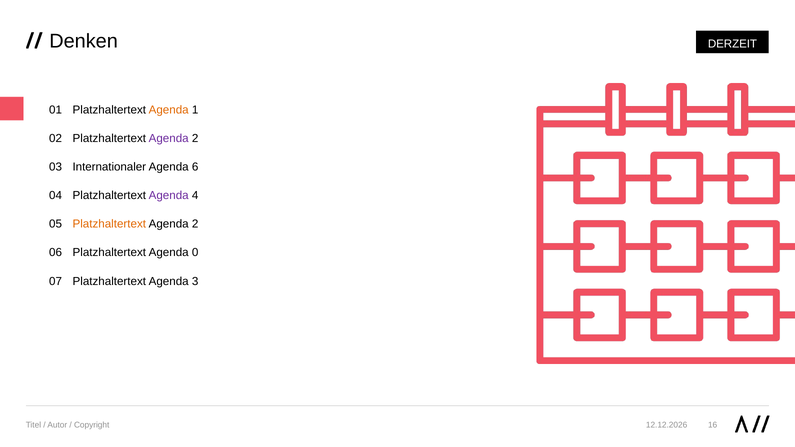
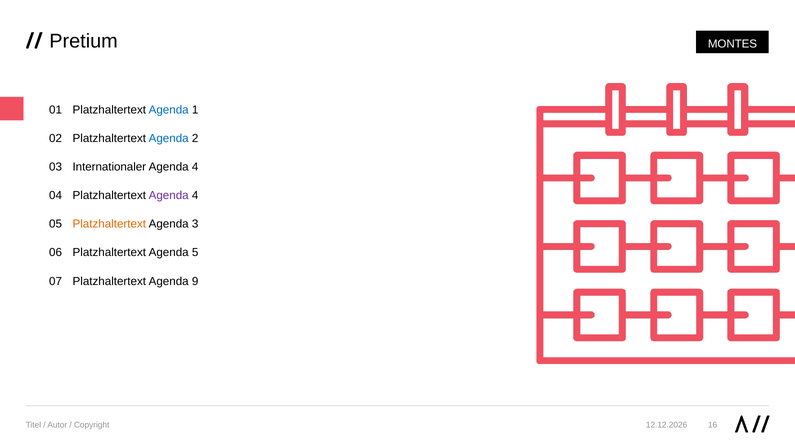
Denken: Denken -> Pretium
DERZEIT: DERZEIT -> MONTES
Agenda at (169, 110) colour: orange -> blue
Agenda at (169, 139) colour: purple -> blue
6 at (195, 167): 6 -> 4
2 at (195, 224): 2 -> 3
0: 0 -> 5
3: 3 -> 9
